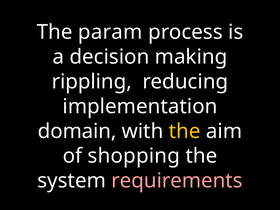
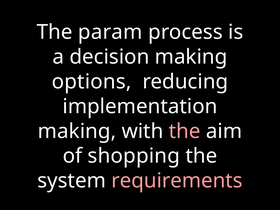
rippling: rippling -> options
domain at (77, 131): domain -> making
the at (185, 131) colour: yellow -> pink
